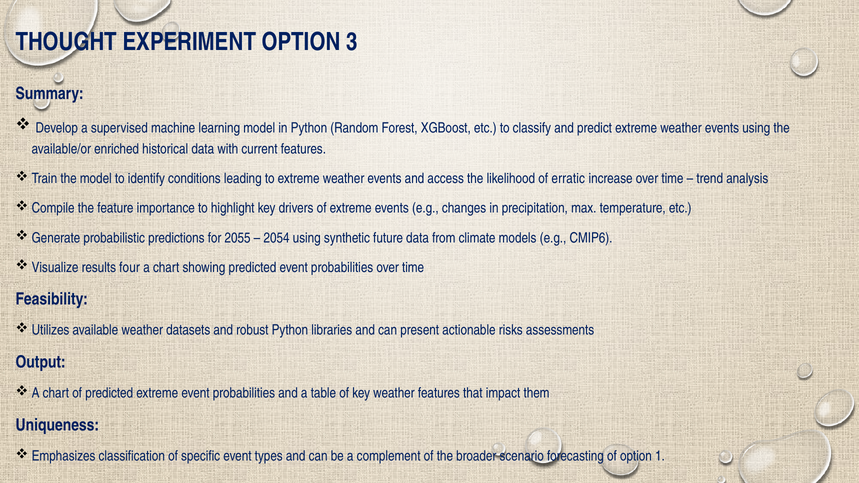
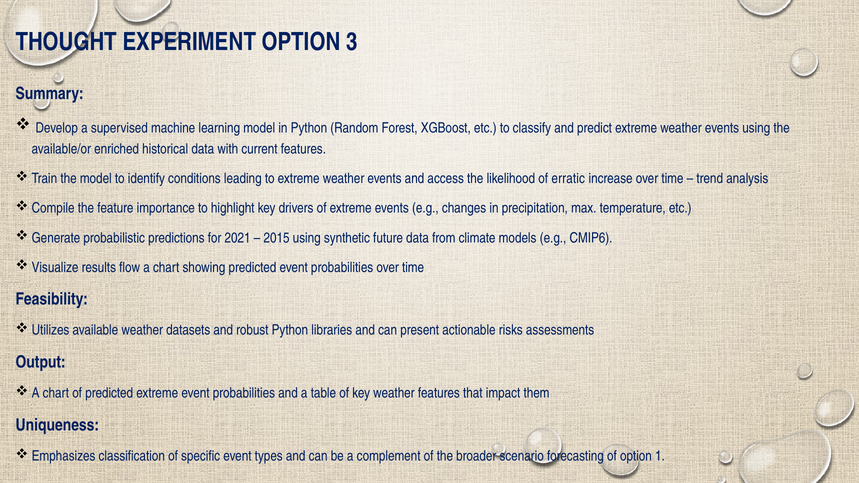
2055: 2055 -> 2021
2054: 2054 -> 2015
four: four -> flow
